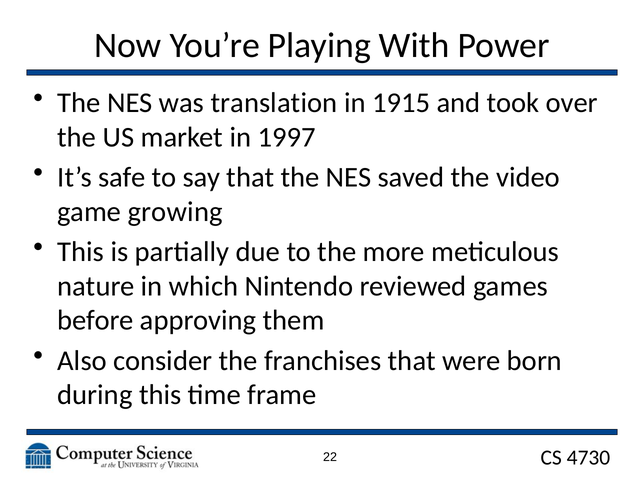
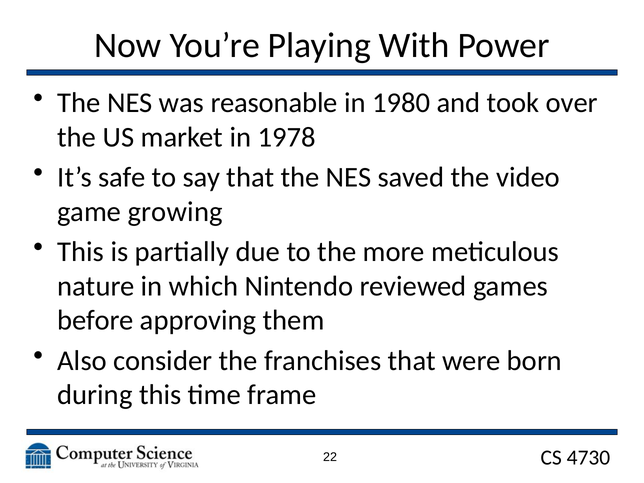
translation: translation -> reasonable
1915: 1915 -> 1980
1997: 1997 -> 1978
